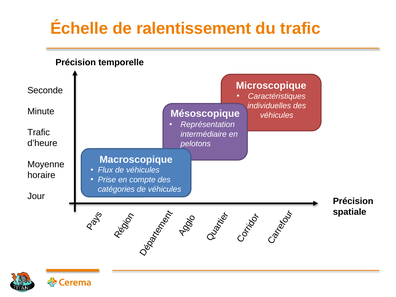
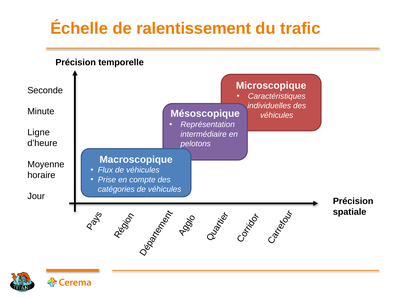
Trafic at (39, 132): Trafic -> Ligne
